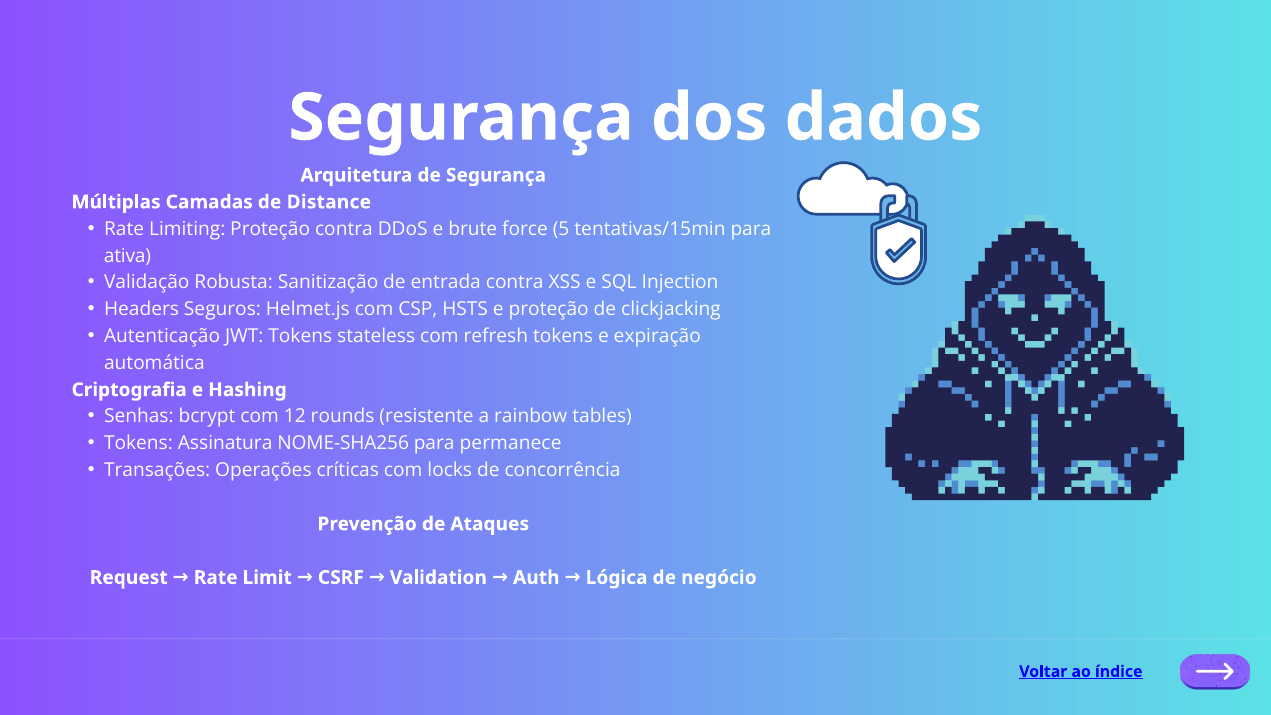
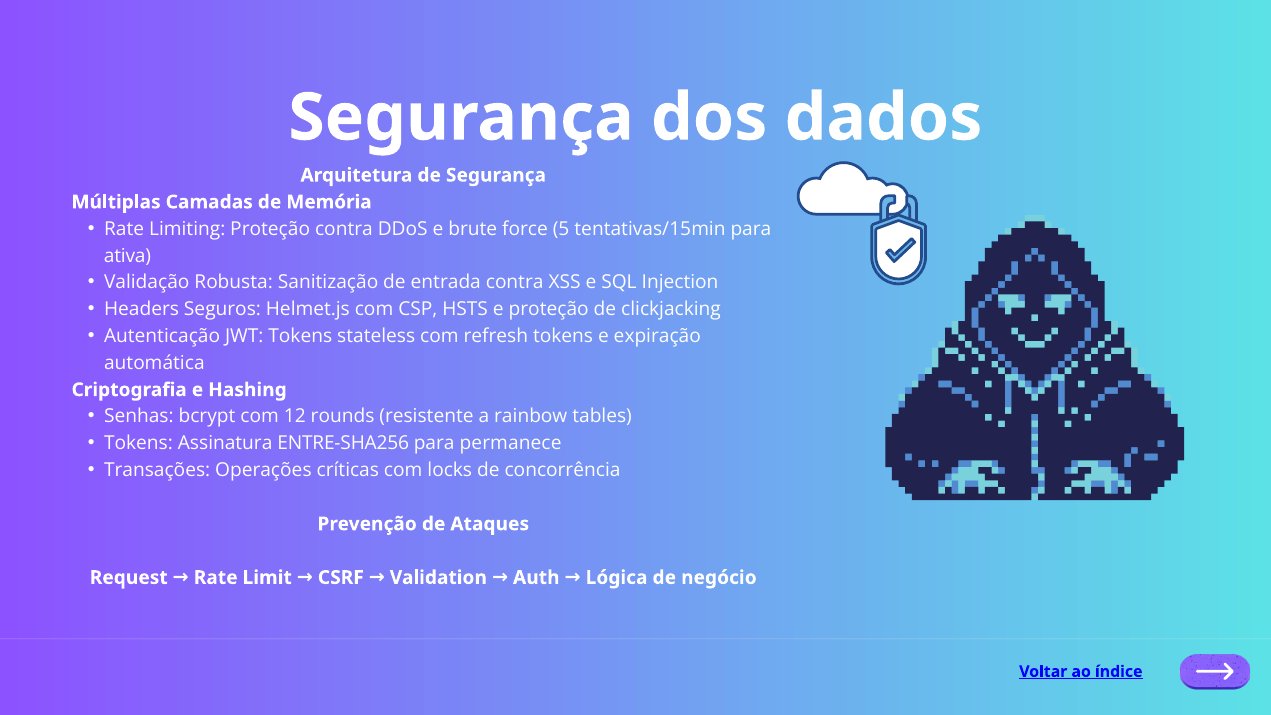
Distance: Distance -> Memória
NOME-SHA256: NOME-SHA256 -> ENTRE-SHA256
